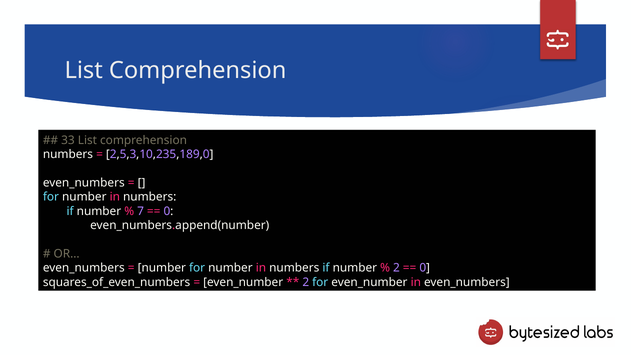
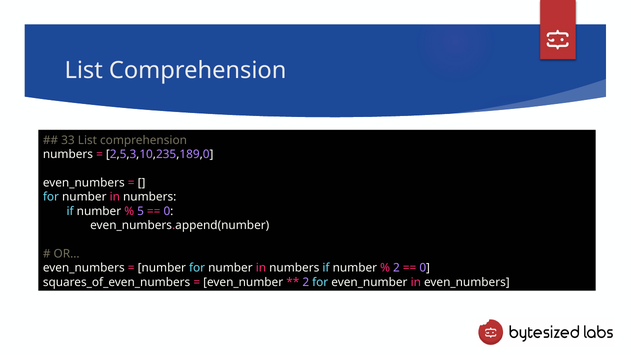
7: 7 -> 5
